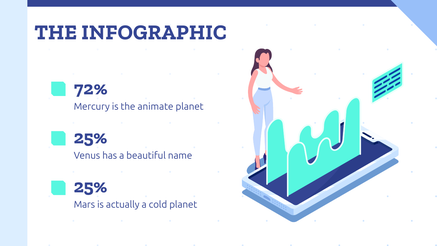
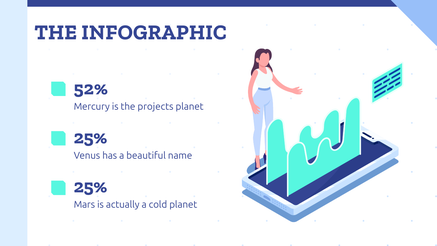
72%: 72% -> 52%
animate: animate -> projects
